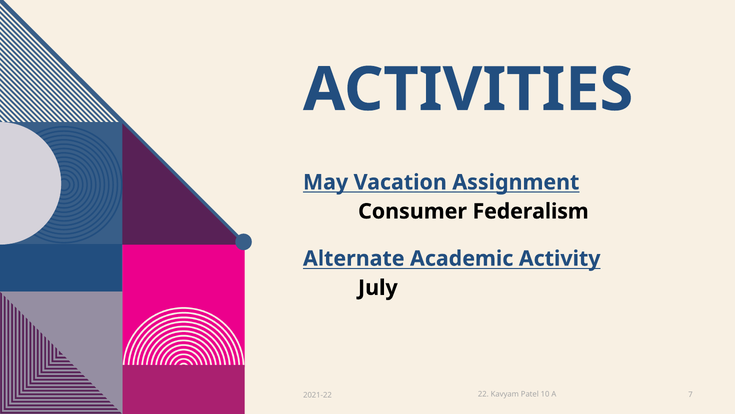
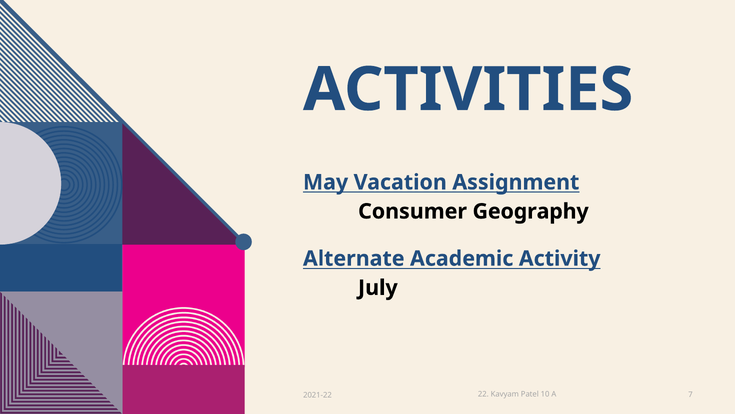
Federalism: Federalism -> Geography
